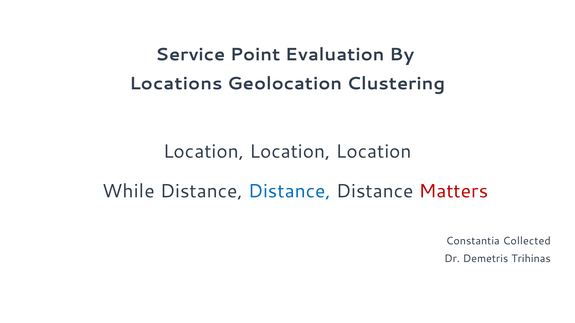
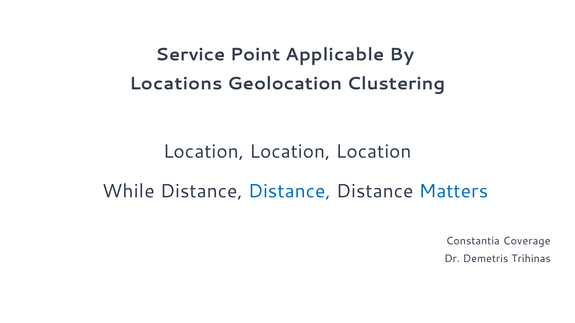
Evaluation: Evaluation -> Applicable
Matters colour: red -> blue
Collected: Collected -> Coverage
